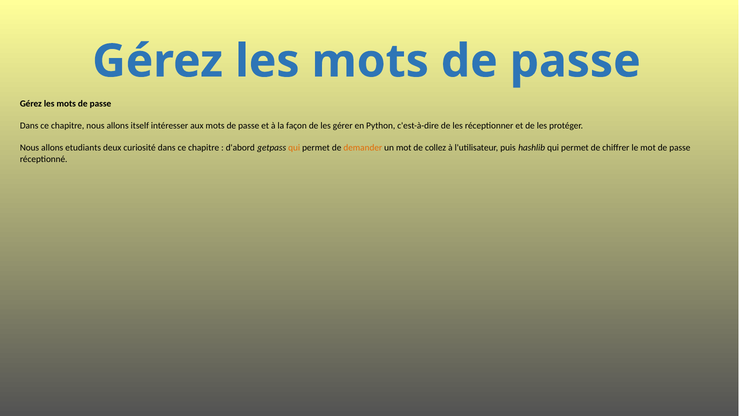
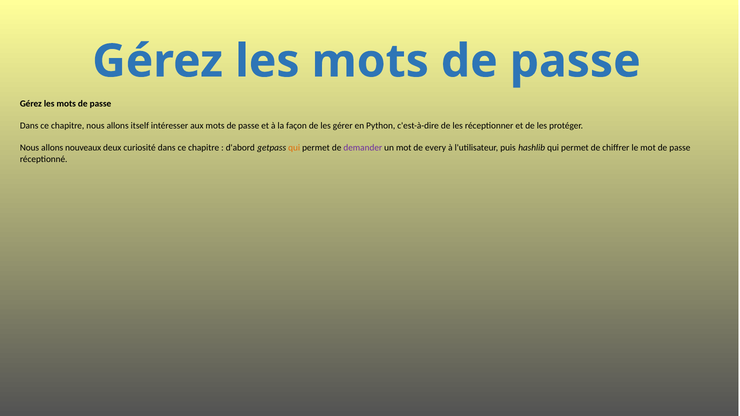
etudiants: etudiants -> nouveaux
demander colour: orange -> purple
collez: collez -> every
